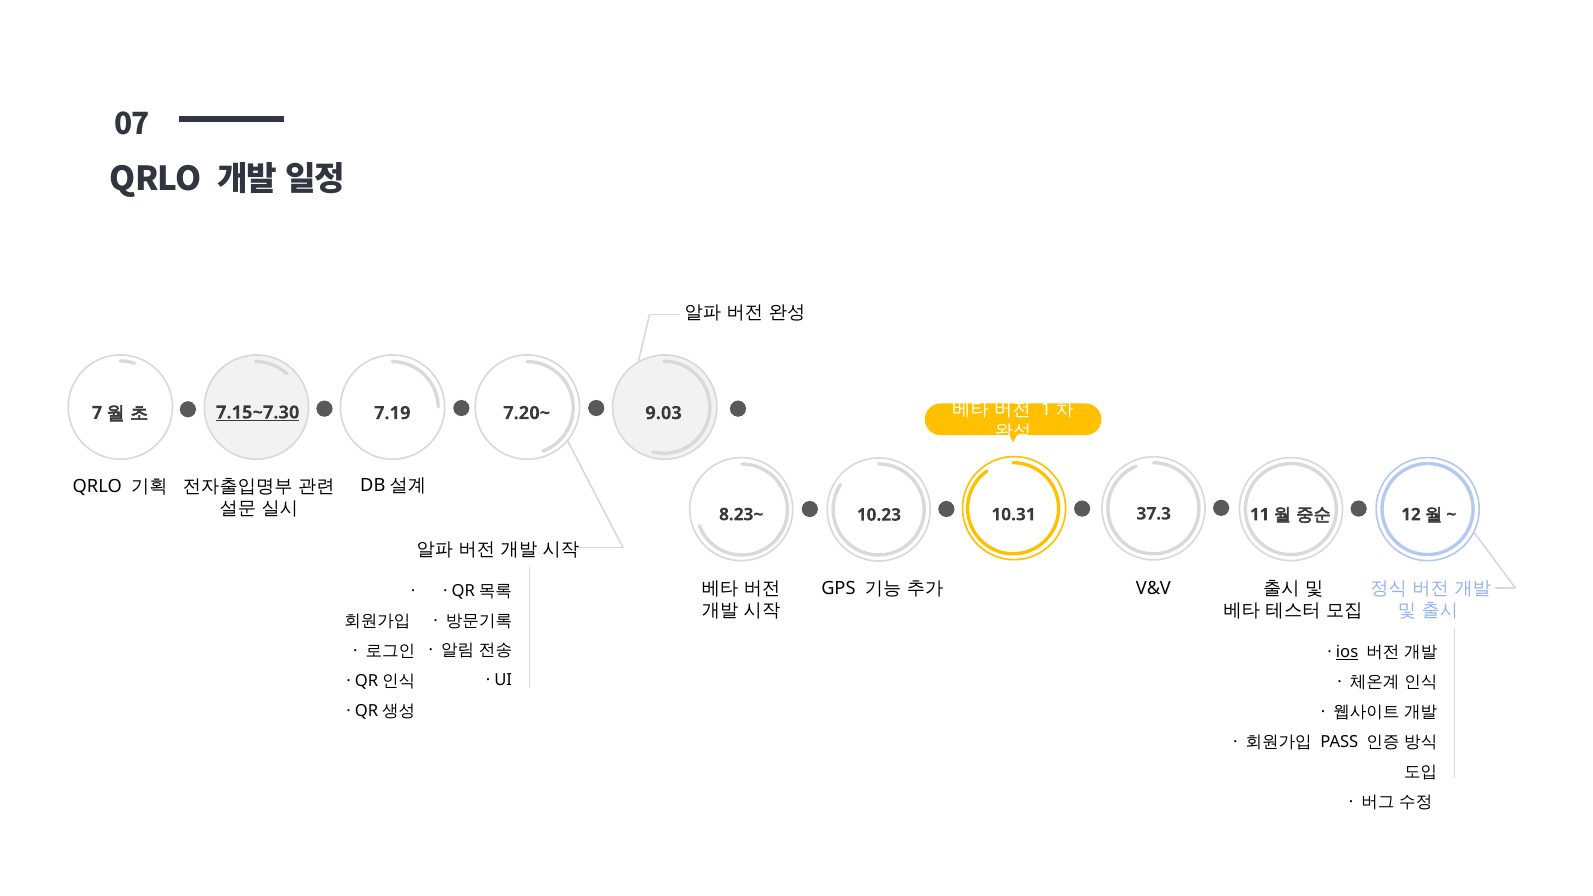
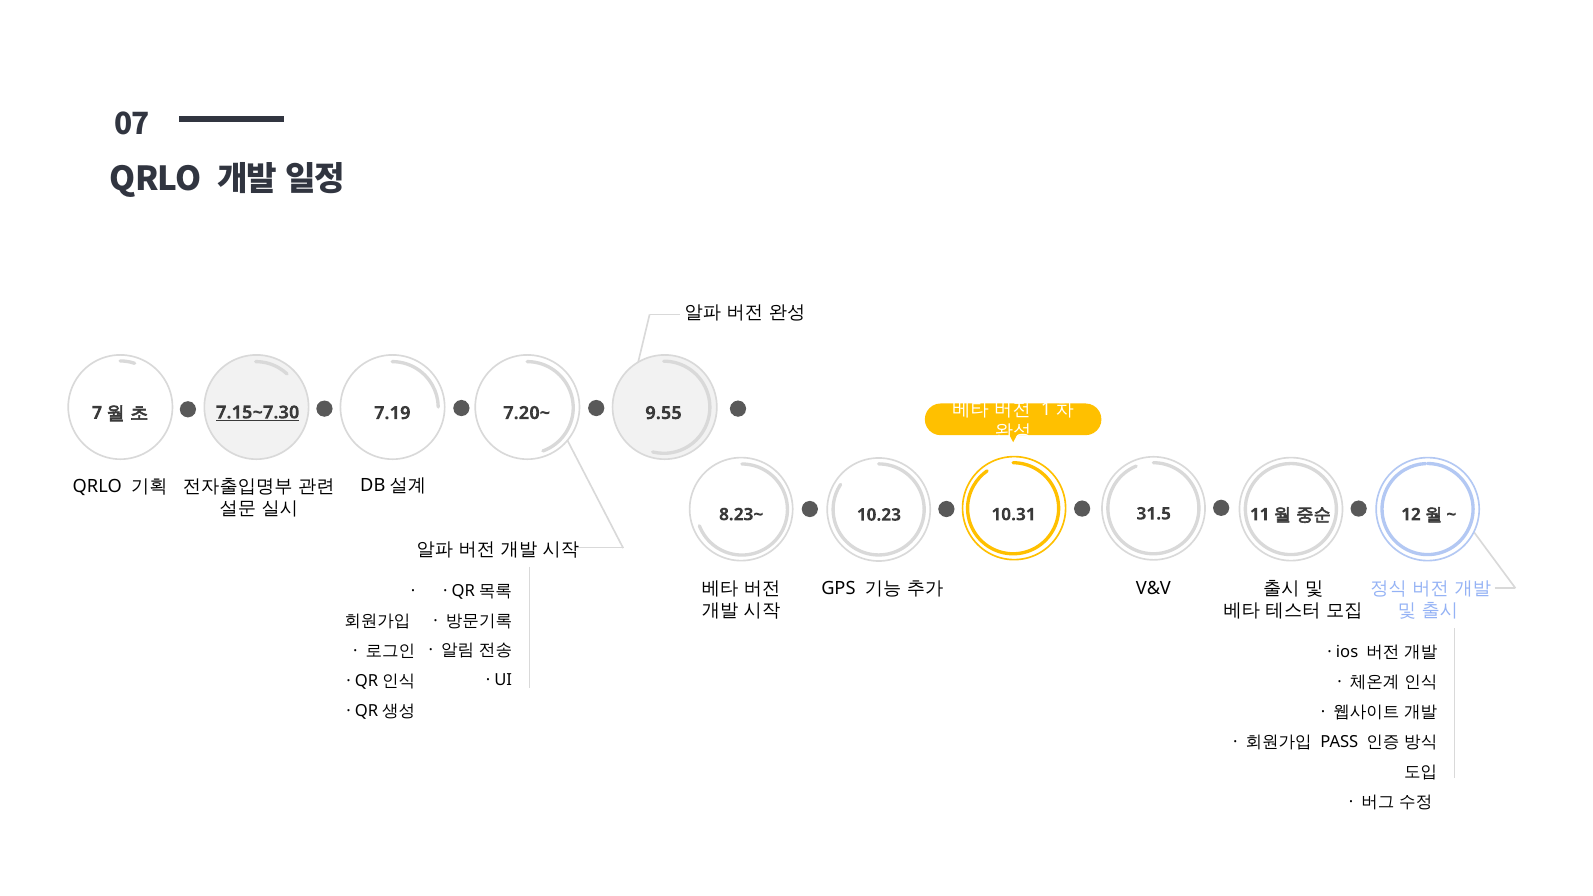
9.03: 9.03 -> 9.55
37.3: 37.3 -> 31.5
ios underline: present -> none
